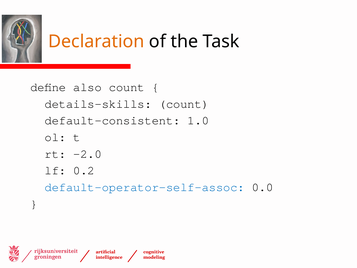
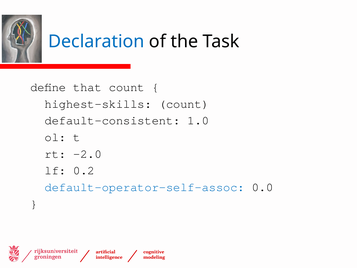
Declaration colour: orange -> blue
also: also -> that
details-skills: details-skills -> highest-skills
